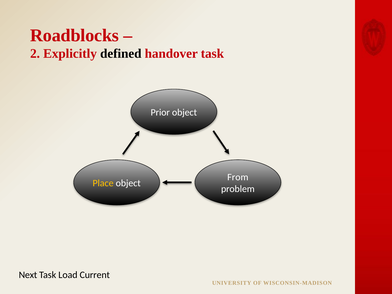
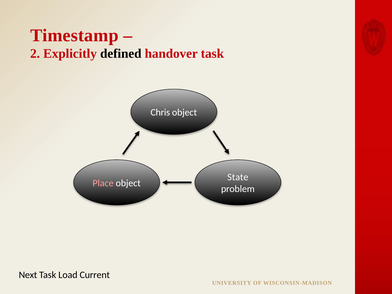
Roadblocks: Roadblocks -> Timestamp
Prior: Prior -> Chris
From: From -> State
Place colour: yellow -> pink
